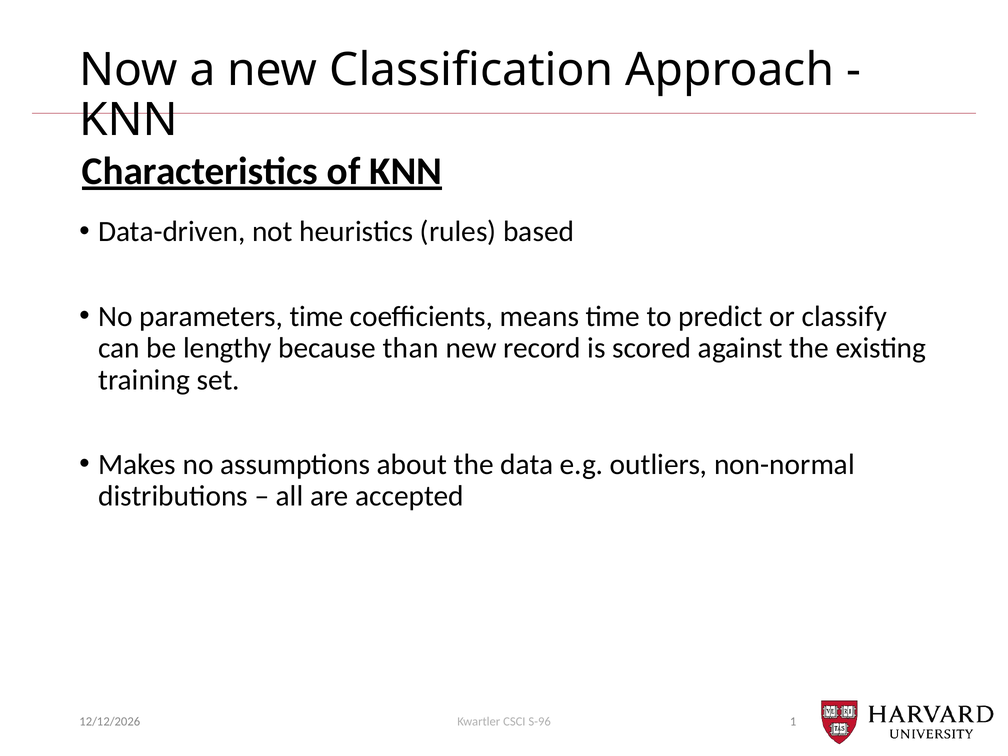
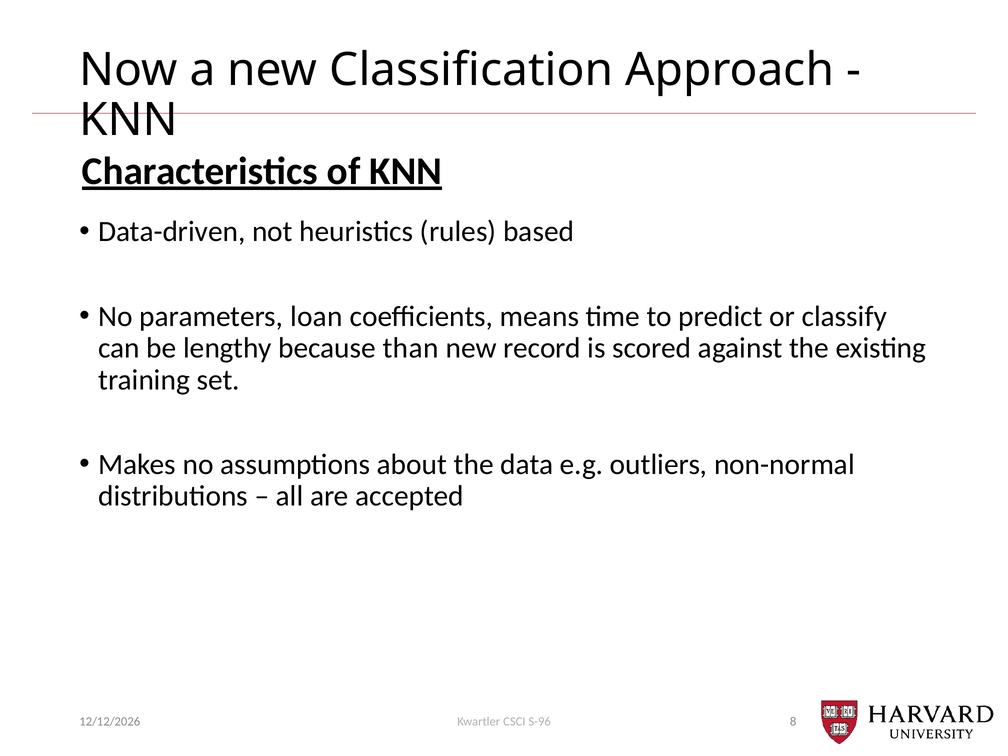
parameters time: time -> loan
1: 1 -> 8
